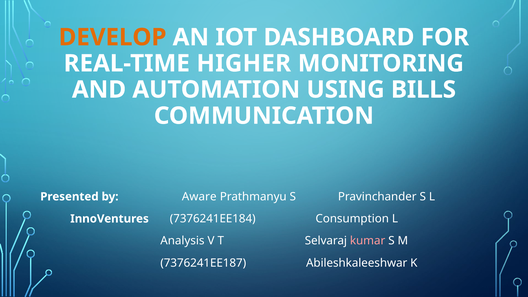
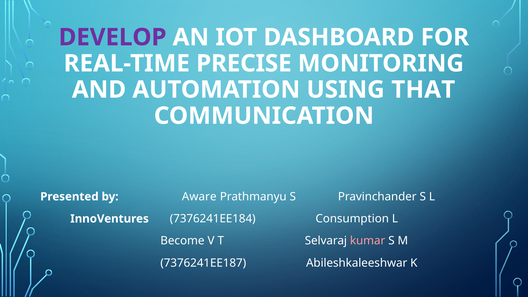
DEVELOP colour: orange -> purple
HIGHER: HIGHER -> PRECISE
BILLS: BILLS -> THAT
Analysis: Analysis -> Become
